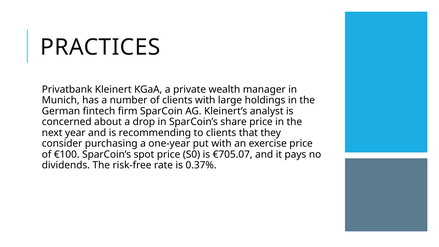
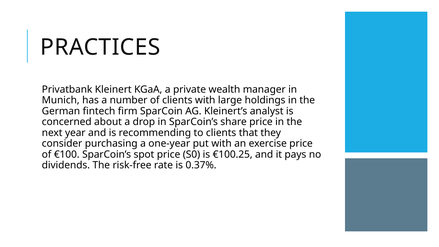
€705.07: €705.07 -> €100.25
